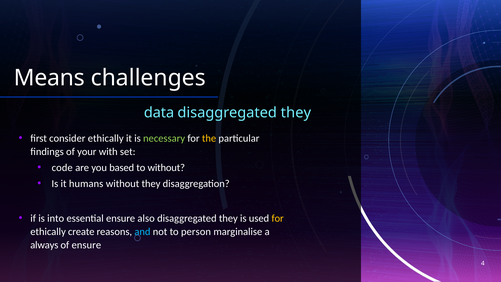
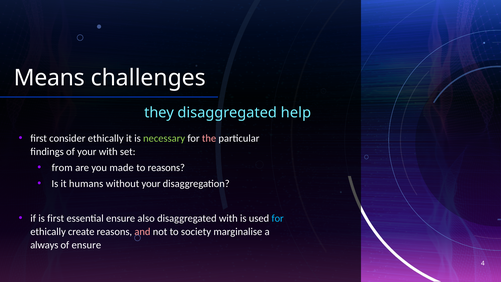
data: data -> they
they at (296, 112): they -> help
the colour: yellow -> pink
code: code -> from
based: based -> made
to without: without -> reasons
without they: they -> your
is into: into -> first
they at (228, 218): they -> with
for at (278, 218) colour: yellow -> light blue
and colour: light blue -> pink
person: person -> society
